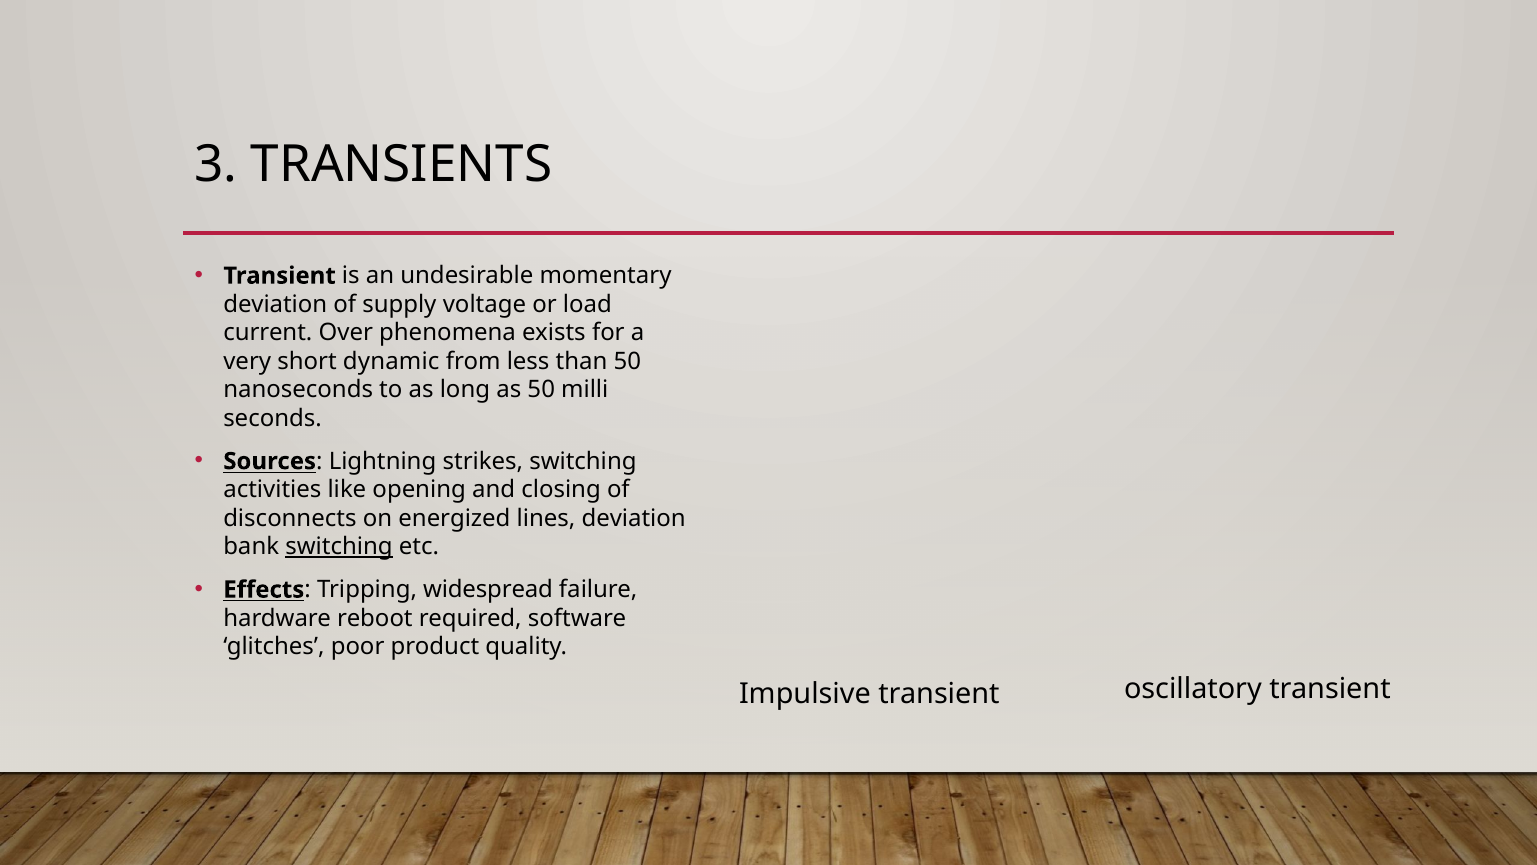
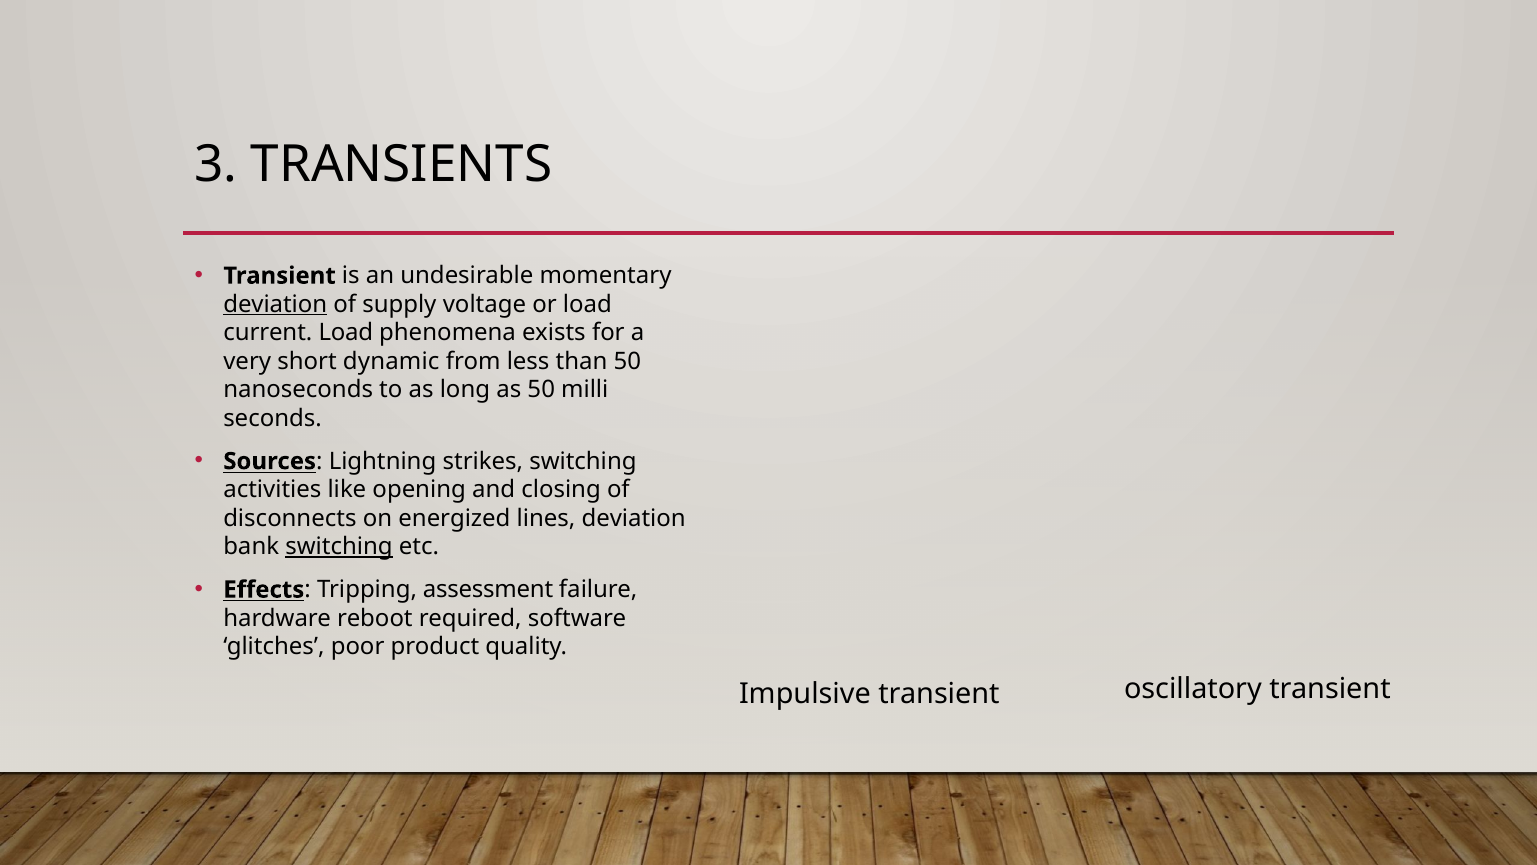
deviation at (275, 304) underline: none -> present
current Over: Over -> Load
widespread: widespread -> assessment
